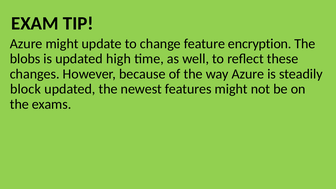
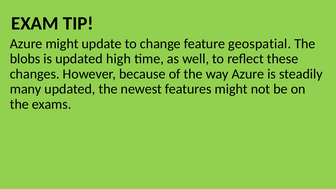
encryption: encryption -> geospatial
block: block -> many
